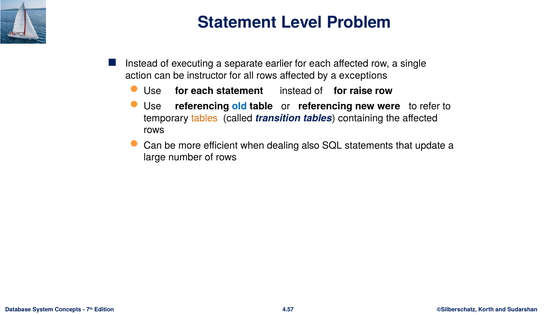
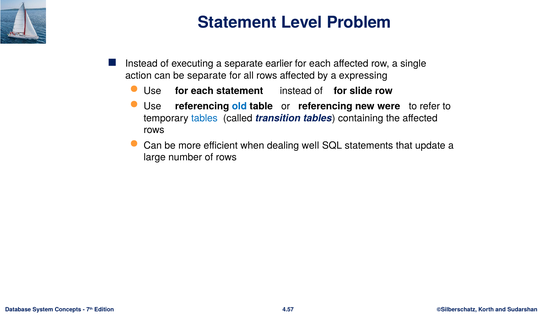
be instructor: instructor -> separate
exceptions: exceptions -> expressing
raise: raise -> slide
tables at (204, 118) colour: orange -> blue
also: also -> well
